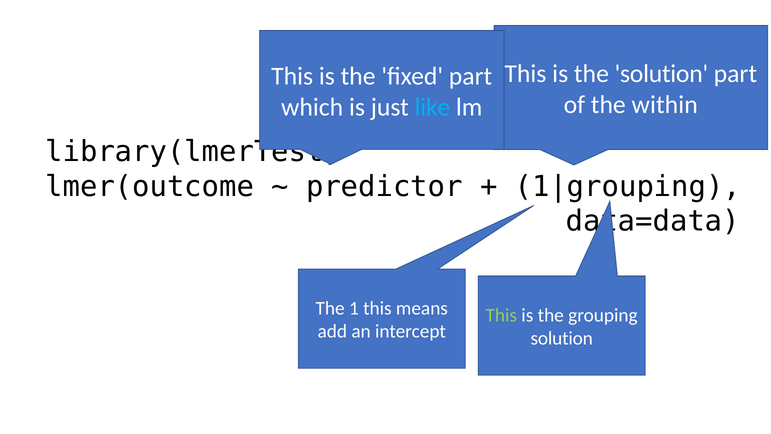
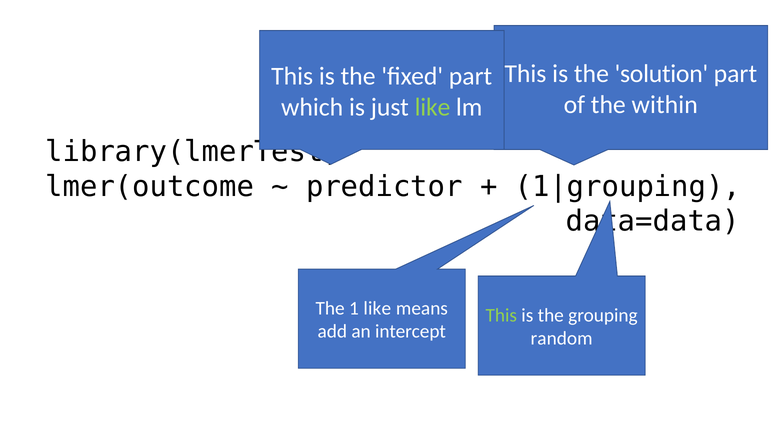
like at (432, 107) colour: light blue -> light green
1 this: this -> like
solution at (562, 338): solution -> random
